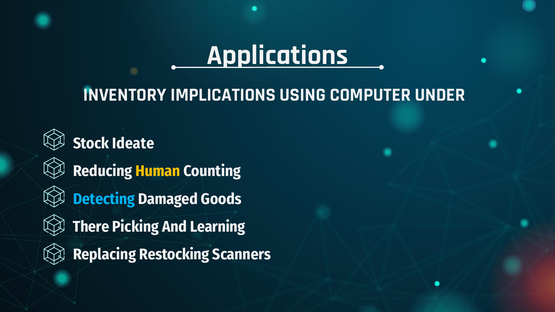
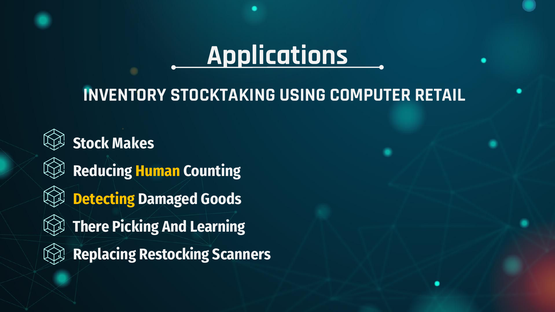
IMPLICATIONS: IMPLICATIONS -> STOCKTAKING
UNDER: UNDER -> RETAIL
Ideate: Ideate -> Makes
Detecting colour: light blue -> yellow
